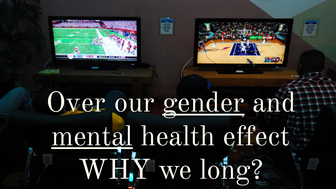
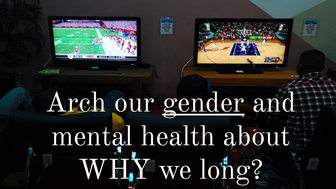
Over: Over -> Arch
mental underline: present -> none
effect: effect -> about
